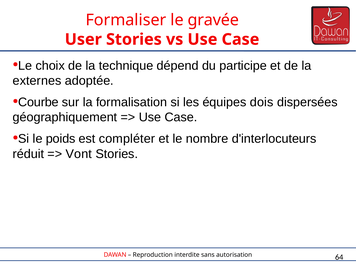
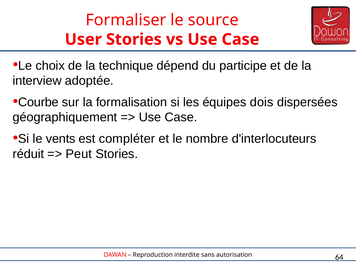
gravée: gravée -> source
externes: externes -> interview
poids: poids -> vents
Vont: Vont -> Peut
